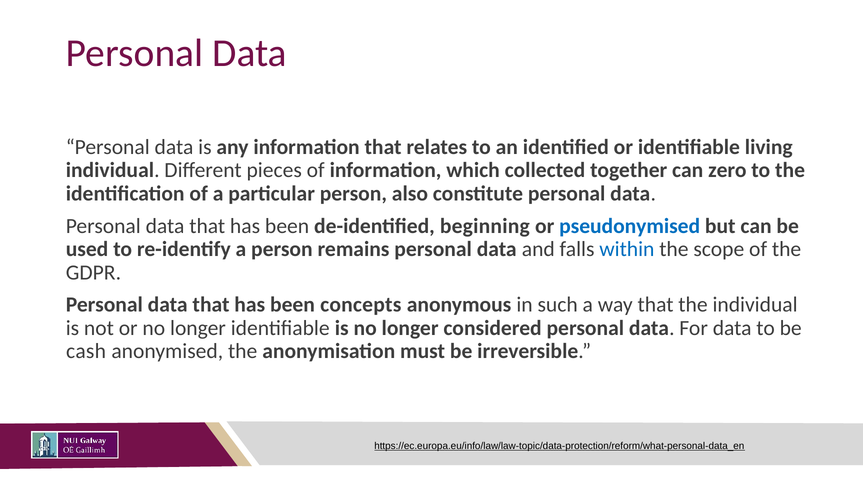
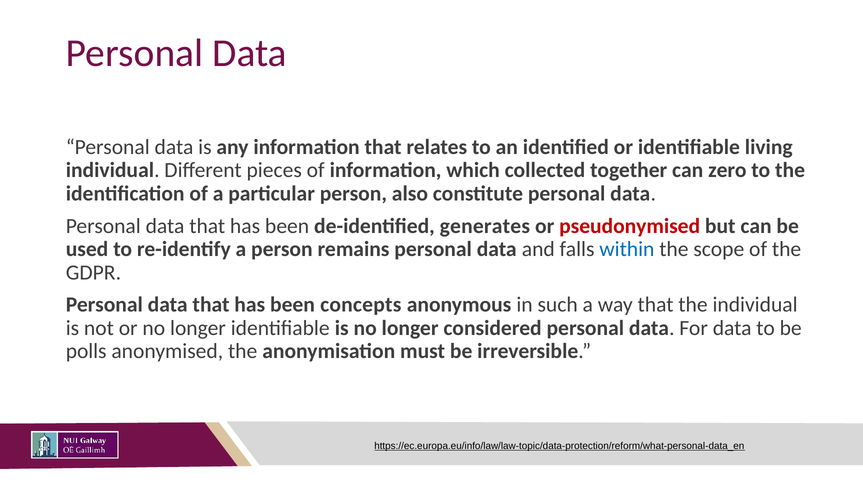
beginning: beginning -> generates
pseudonymised colour: blue -> red
cash: cash -> polls
